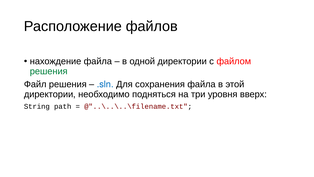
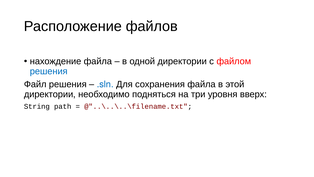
решения at (49, 71) colour: green -> blue
